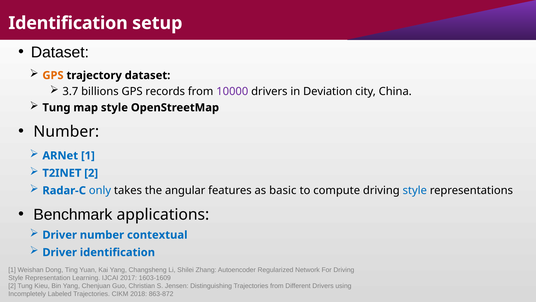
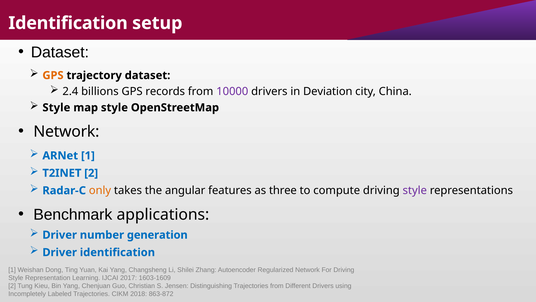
3.7: 3.7 -> 2.4
Tung at (56, 107): Tung -> Style
Number at (66, 131): Number -> Network
only colour: blue -> orange
basic: basic -> three
style at (415, 190) colour: blue -> purple
contextual: contextual -> generation
